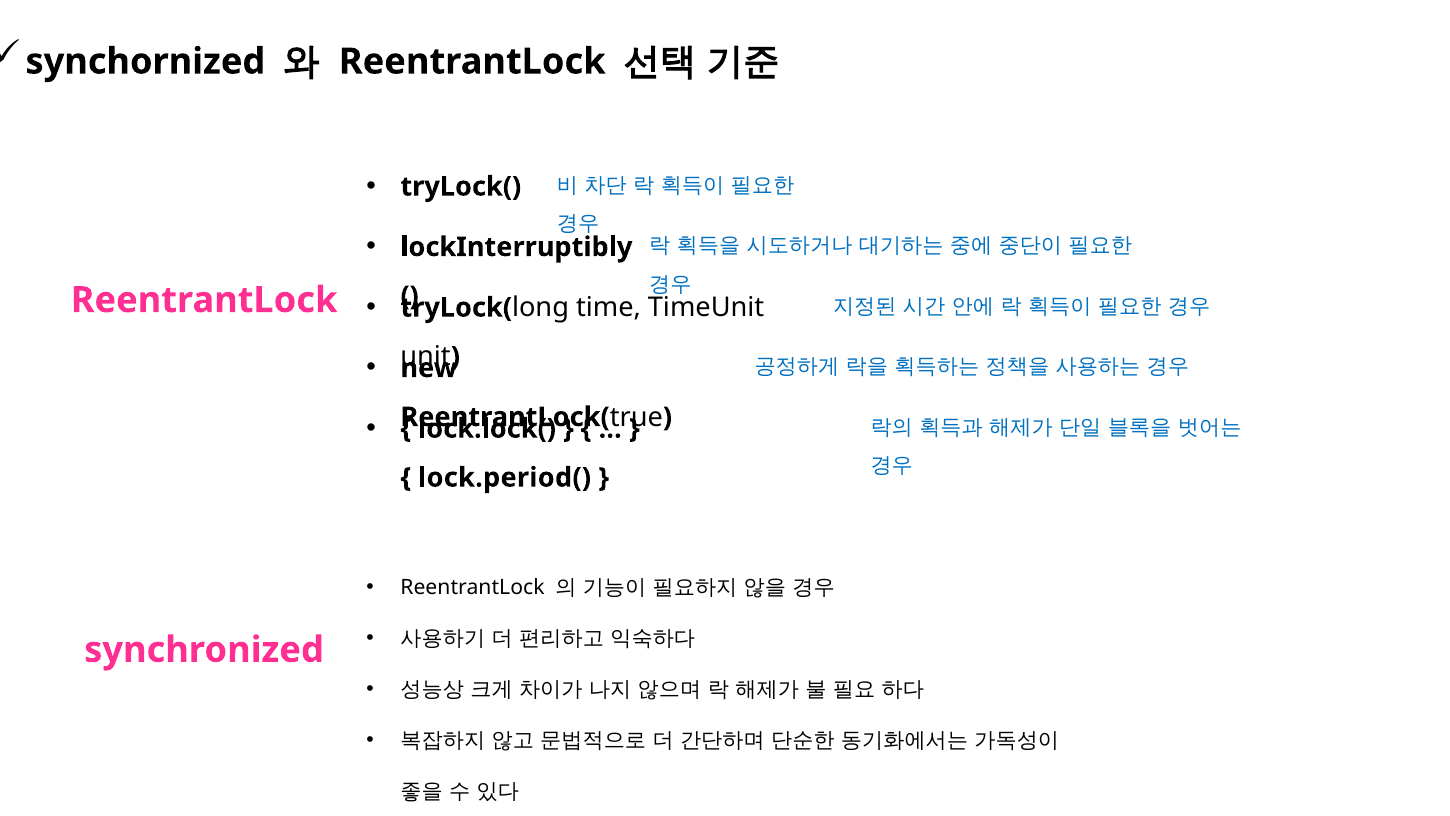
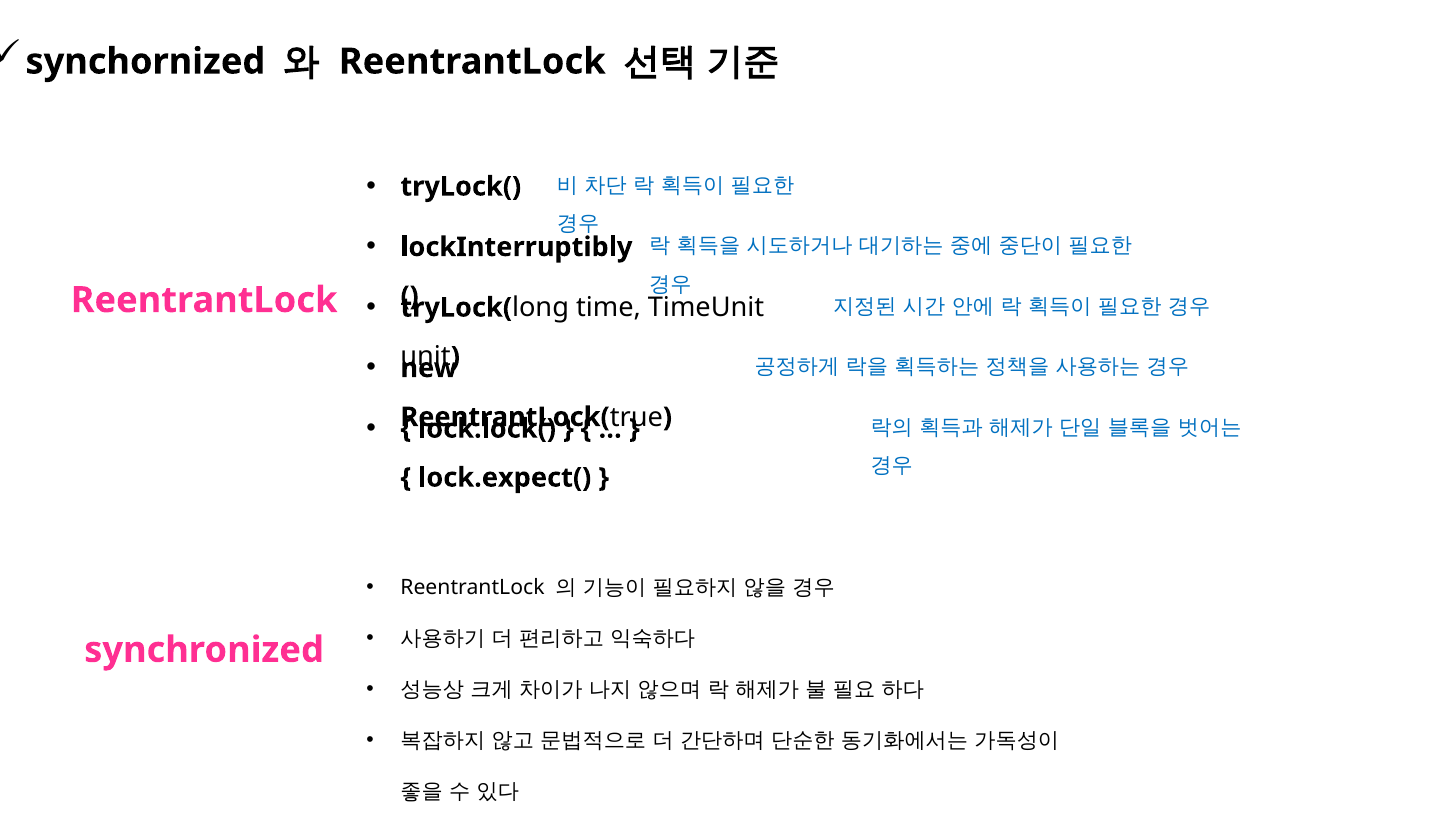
lock.period(: lock.period( -> lock.expect(
